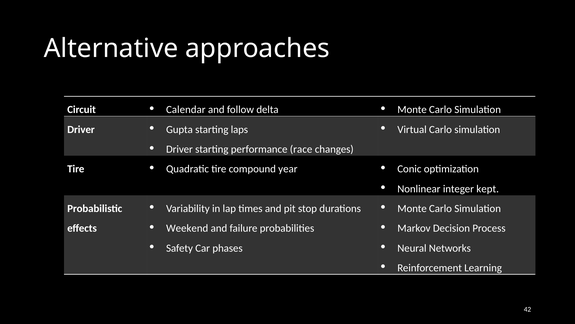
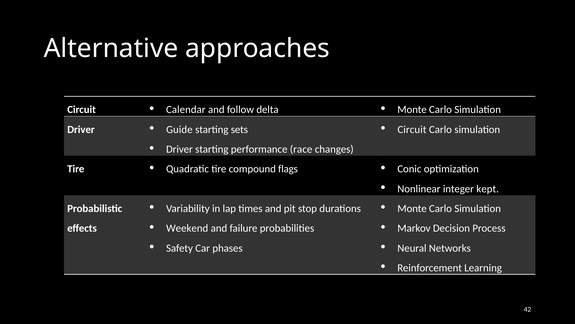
Virtual at (412, 129): Virtual -> Circuit
Gupta: Gupta -> Guide
laps: laps -> sets
year: year -> flags
